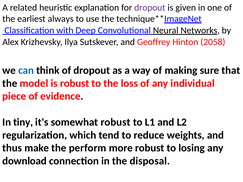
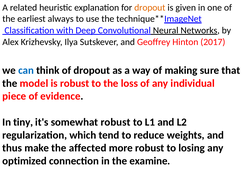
dropout at (150, 8) colour: purple -> orange
2058: 2058 -> 2017
perform: perform -> affected
download: download -> optimized
disposal: disposal -> examine
